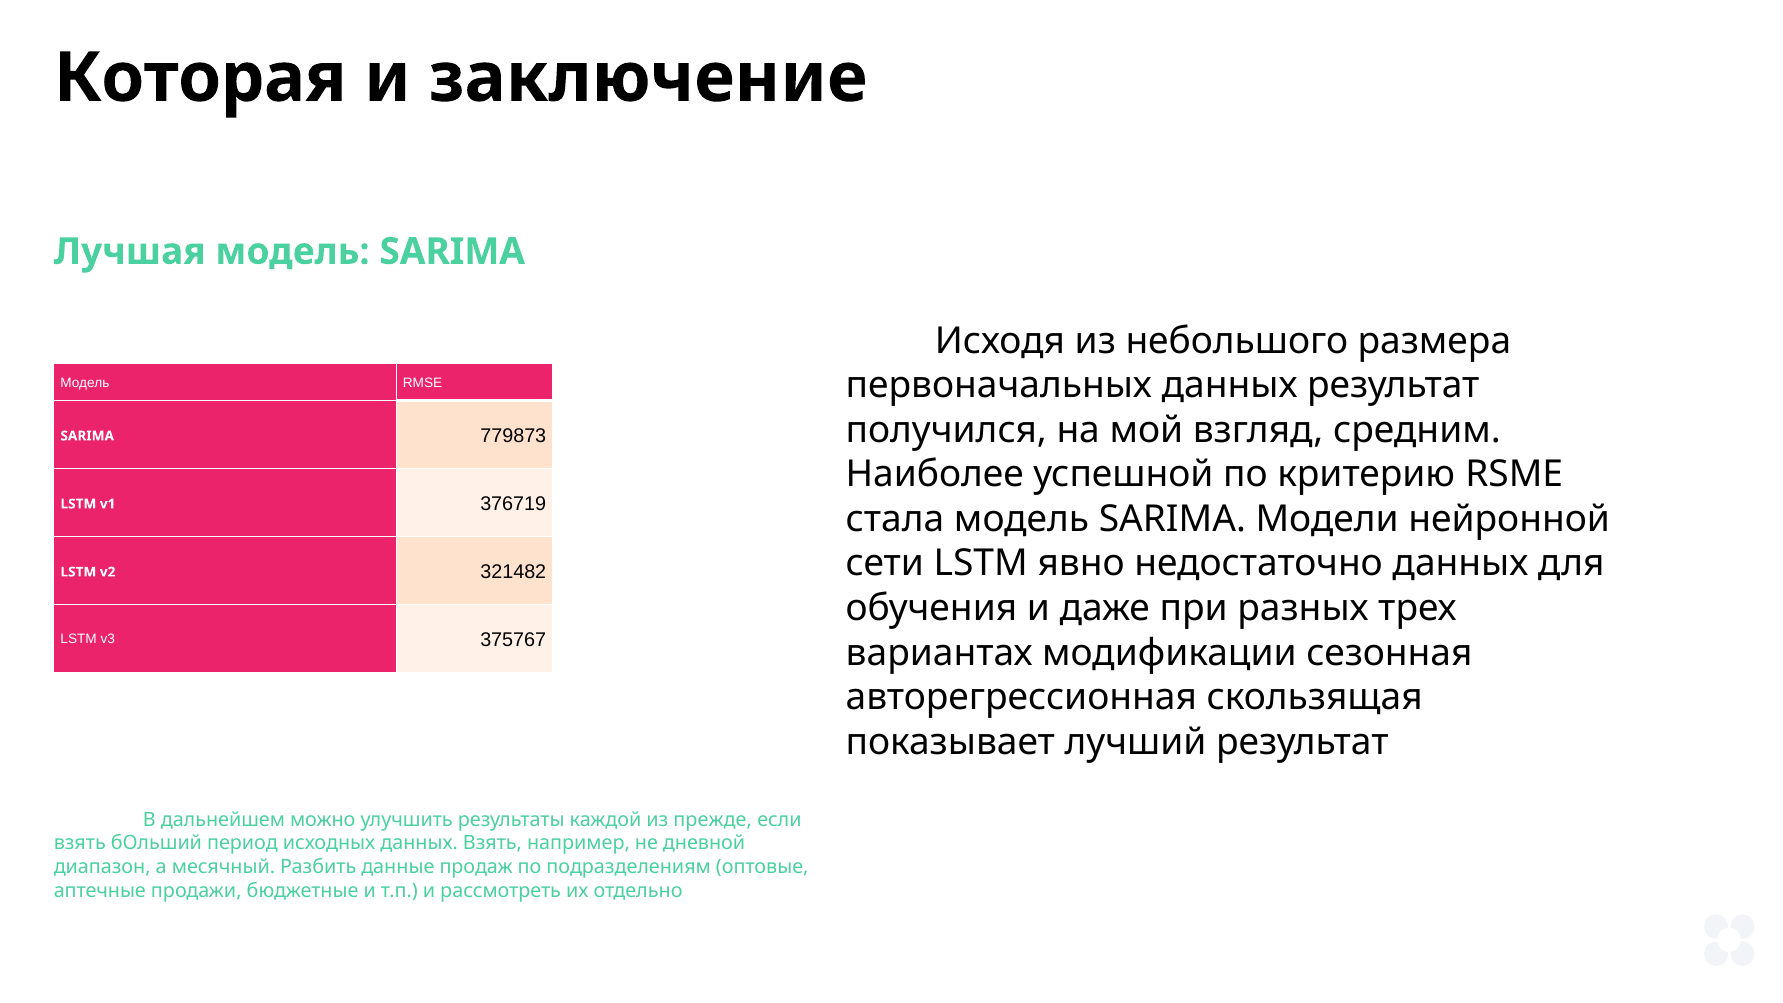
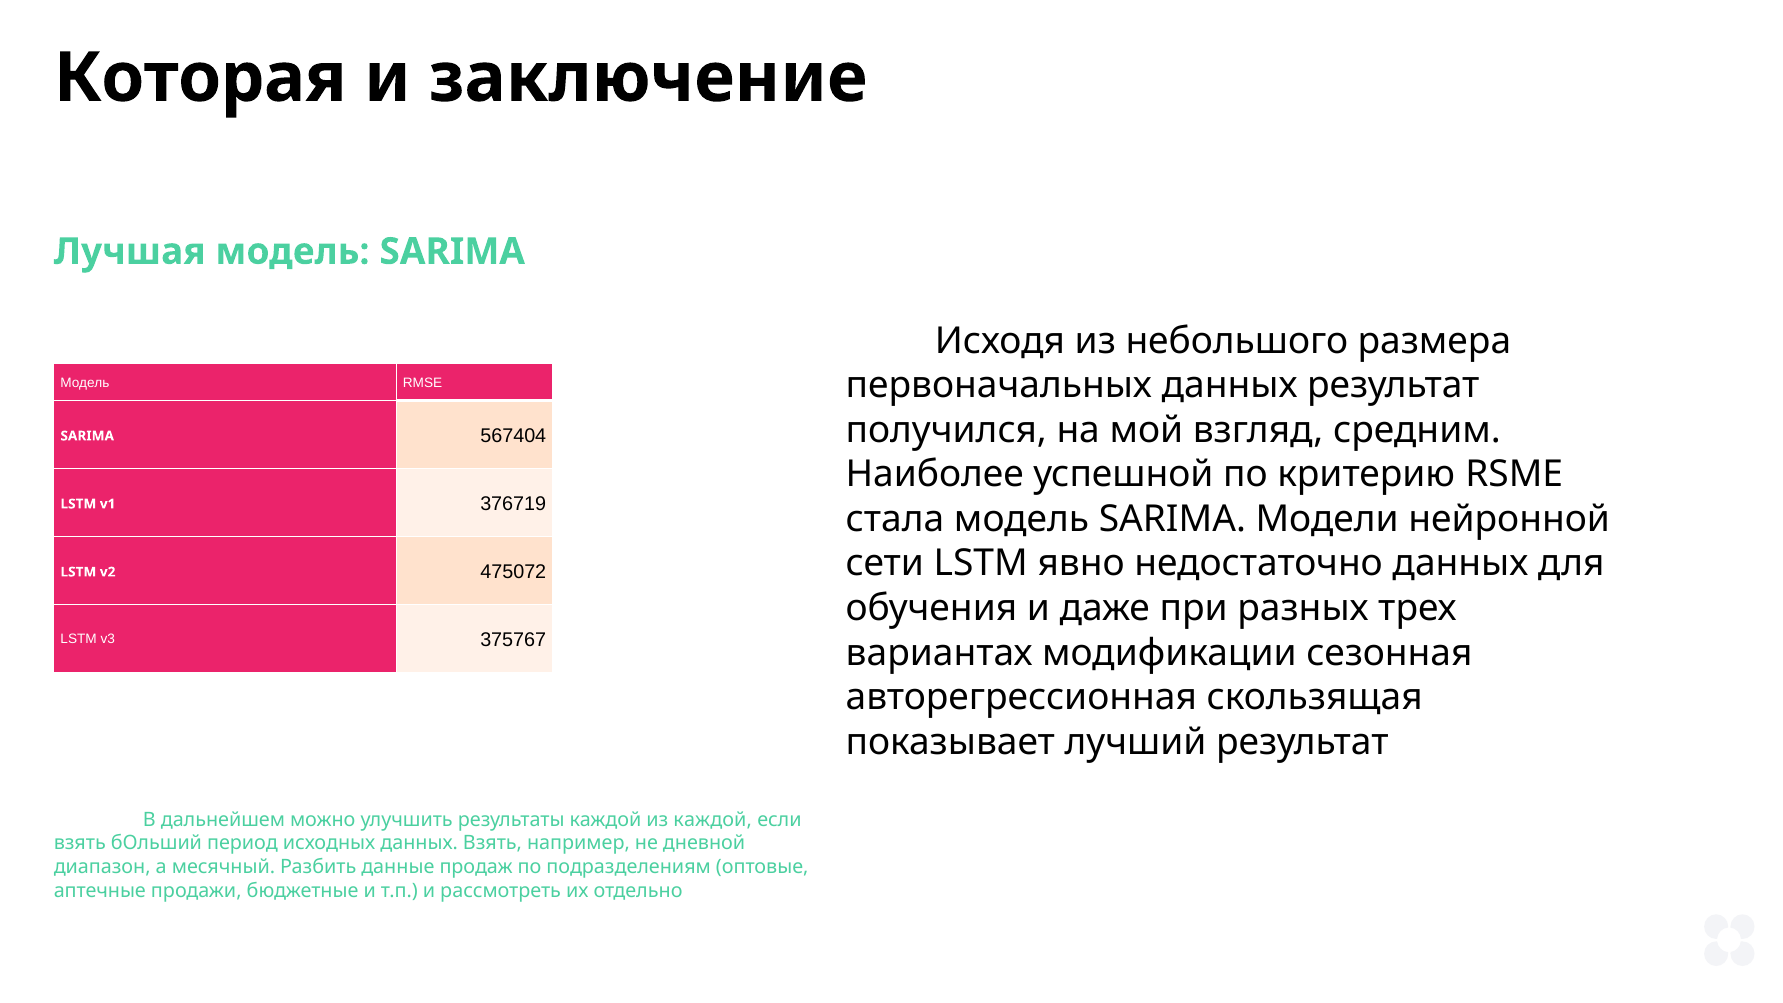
779873: 779873 -> 567404
321482: 321482 -> 475072
из прежде: прежде -> каждой
